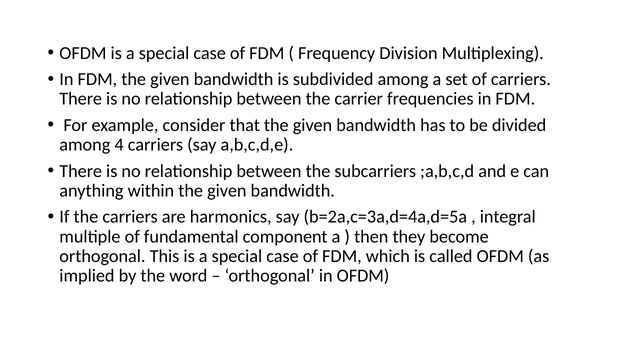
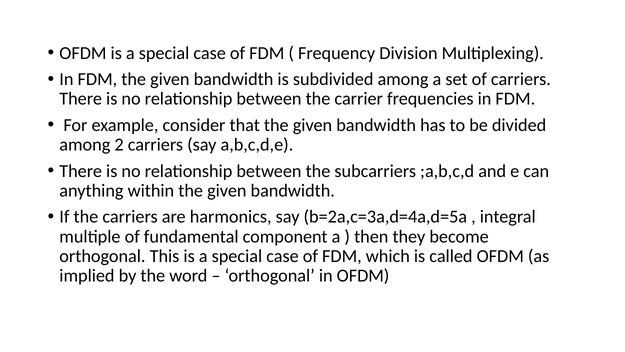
4: 4 -> 2
